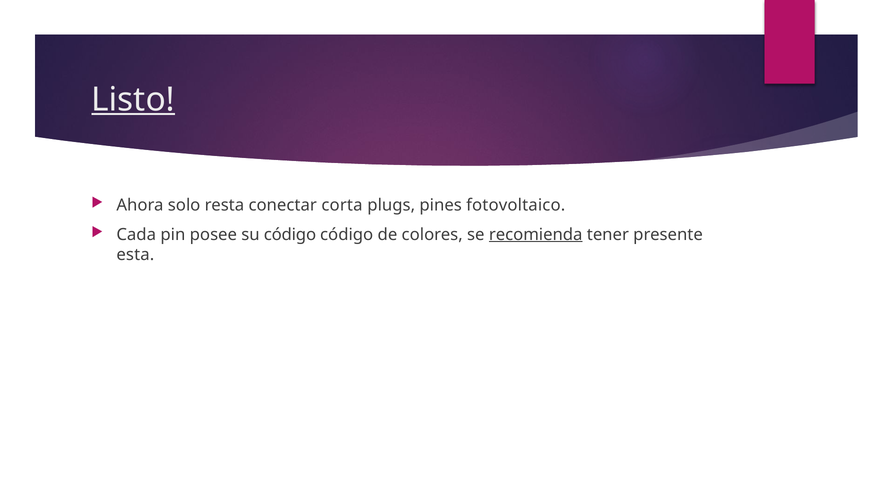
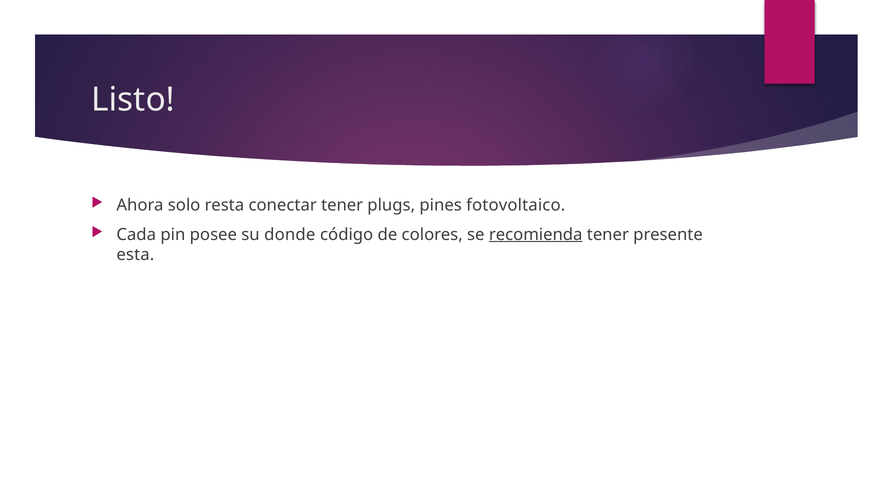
Listo underline: present -> none
conectar corta: corta -> tener
su código: código -> donde
